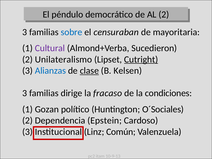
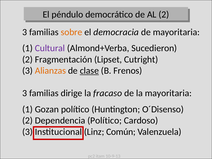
sobre colour: blue -> orange
censuraban: censuraban -> democracia
Unilateralismo: Unilateralismo -> Fragmentación
Cutright underline: present -> none
Alianzas colour: blue -> orange
Kelsen: Kelsen -> Frenos
la condiciones: condiciones -> mayoritaria
O´Sociales: O´Sociales -> O´Disenso
Dependencia Epstein: Epstein -> Político
